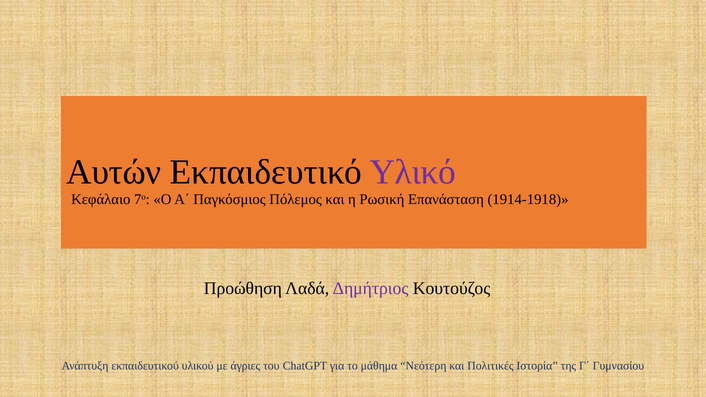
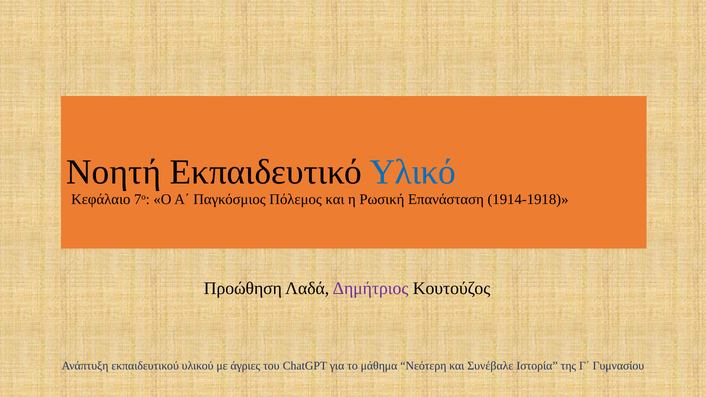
Αυτών: Αυτών -> Νοητή
Υλικό colour: purple -> blue
Πολιτικές: Πολιτικές -> Συνέβαλε
